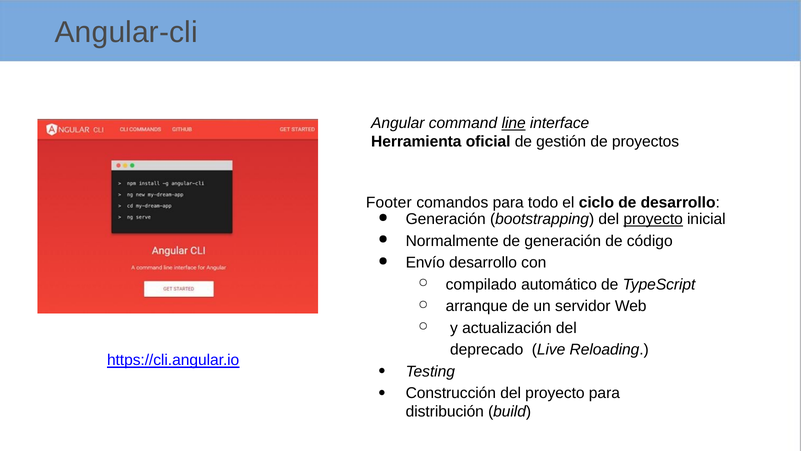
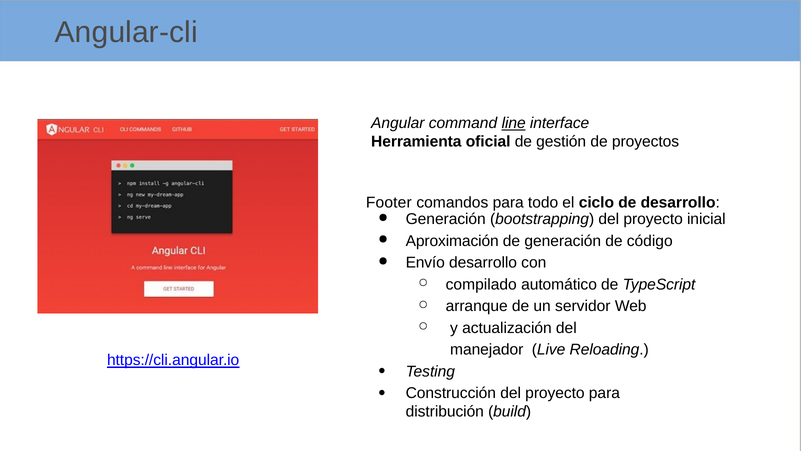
proyecto at (653, 219) underline: present -> none
Normalmente: Normalmente -> Aproximación
deprecado: deprecado -> manejador
